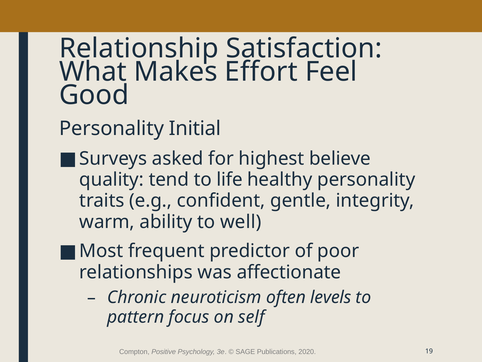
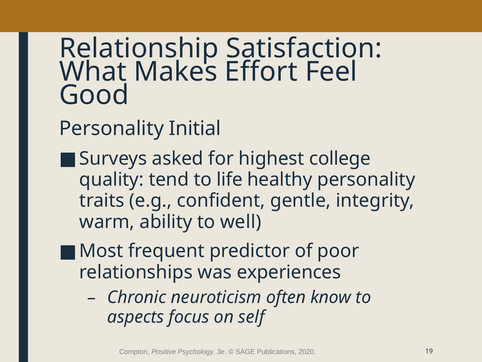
believe: believe -> college
affectionate: affectionate -> experiences
levels: levels -> know
pattern: pattern -> aspects
